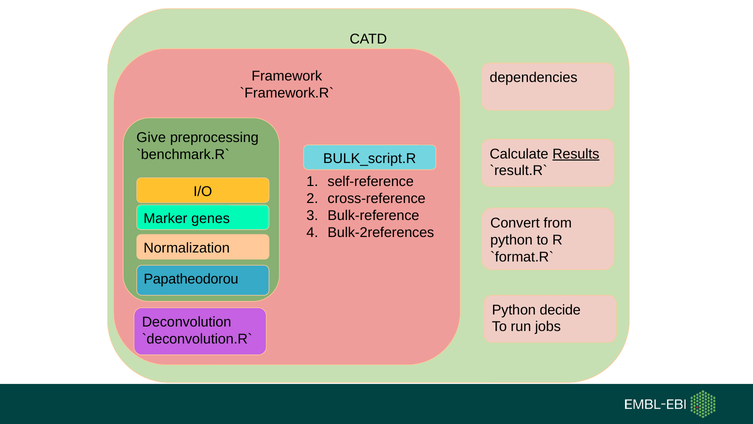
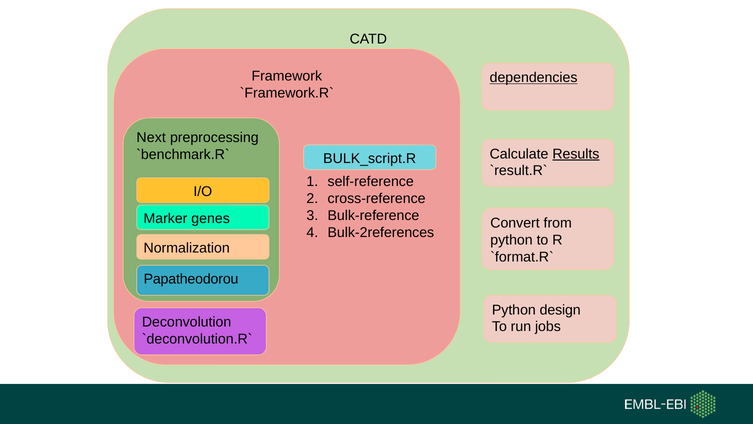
dependencies underline: none -> present
Give: Give -> Next
decide: decide -> design
